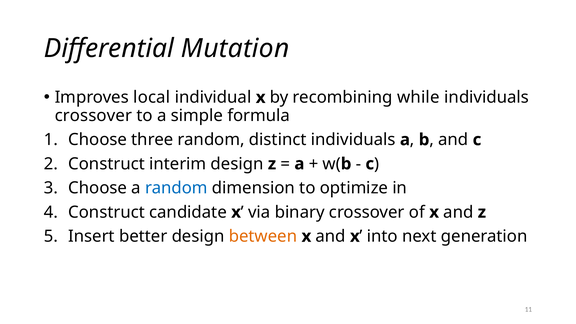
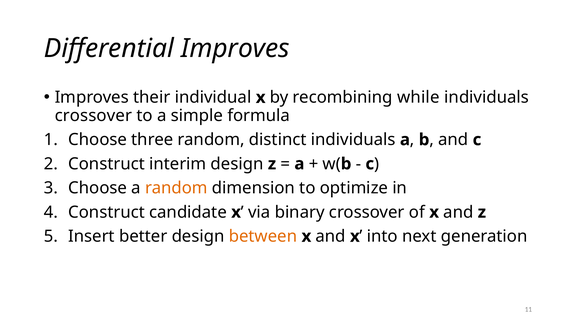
Differential Mutation: Mutation -> Improves
local: local -> their
random at (176, 188) colour: blue -> orange
